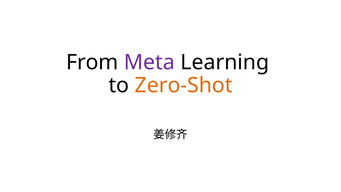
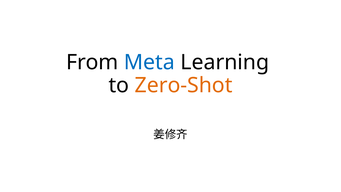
Meta colour: purple -> blue
